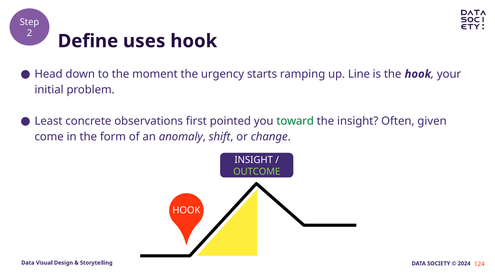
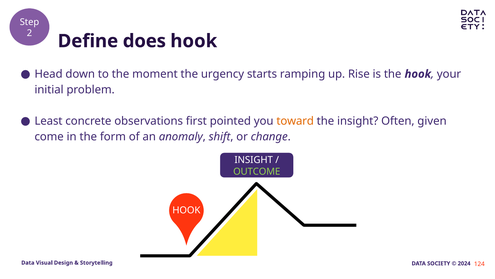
uses: uses -> does
Line: Line -> Rise
toward colour: green -> orange
